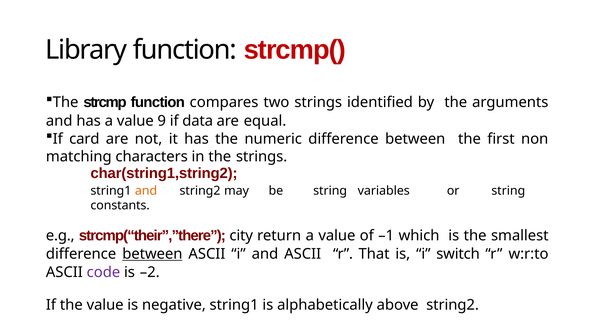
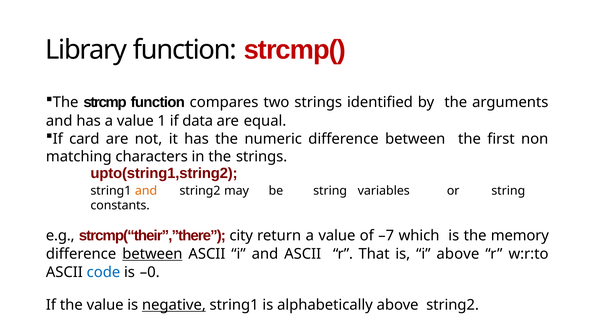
9: 9 -> 1
char(string1,string2: char(string1,string2 -> upto(string1,string2
–1: –1 -> –7
smallest: smallest -> memory
i switch: switch -> above
code colour: purple -> blue
–2: –2 -> –0
negative underline: none -> present
